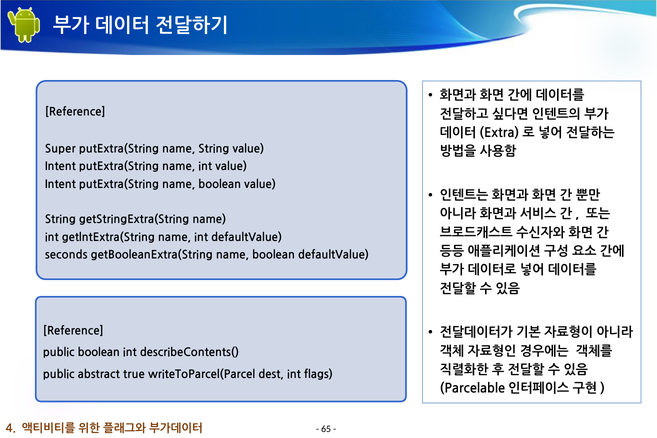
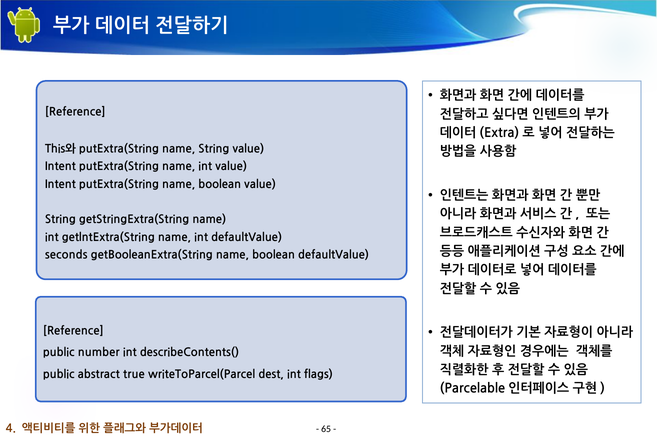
Super: Super -> This와
public boolean: boolean -> number
